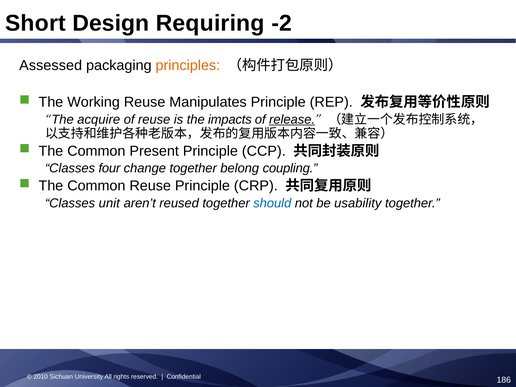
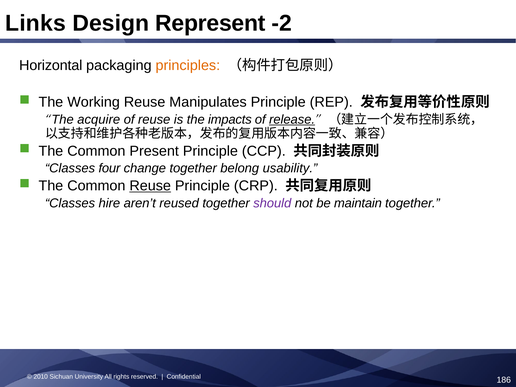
Short: Short -> Links
Requiring: Requiring -> Represent
Assessed: Assessed -> Horizontal
coupling: coupling -> usability
Reuse at (150, 186) underline: none -> present
unit: unit -> hire
should colour: blue -> purple
usability: usability -> maintain
